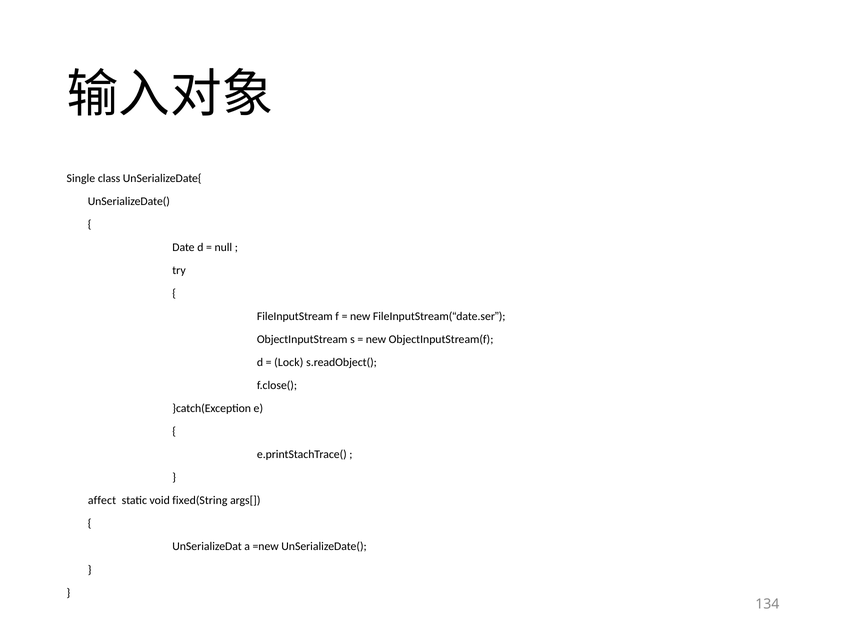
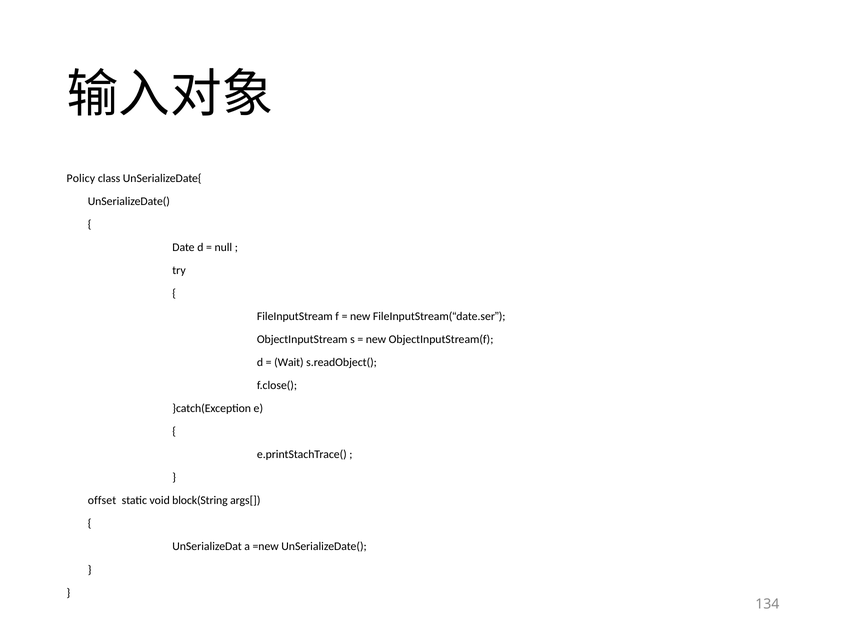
Single: Single -> Policy
Lock: Lock -> Wait
affect: affect -> offset
fixed(String: fixed(String -> block(String
